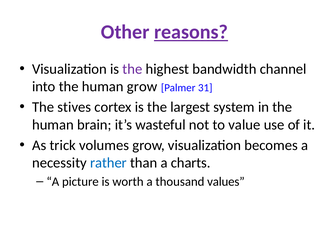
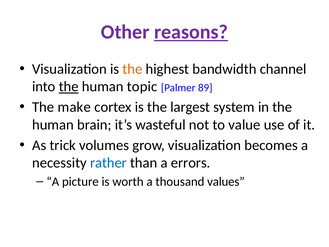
the at (132, 69) colour: purple -> orange
the at (69, 87) underline: none -> present
human grow: grow -> topic
31: 31 -> 89
stives: stives -> make
charts: charts -> errors
